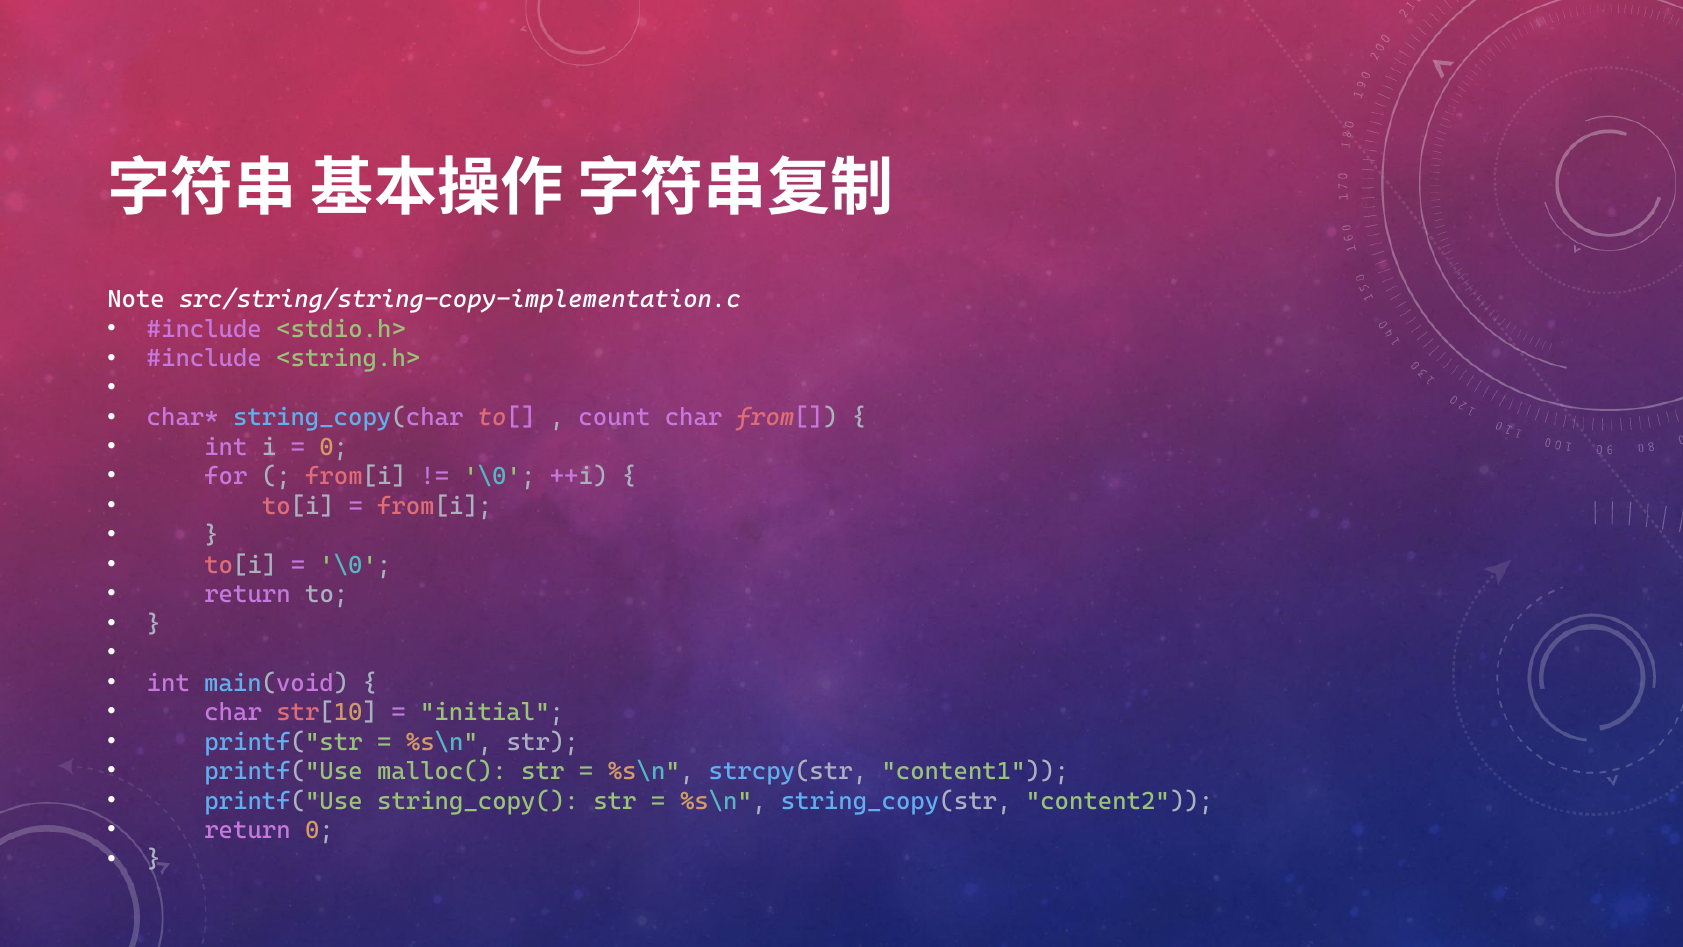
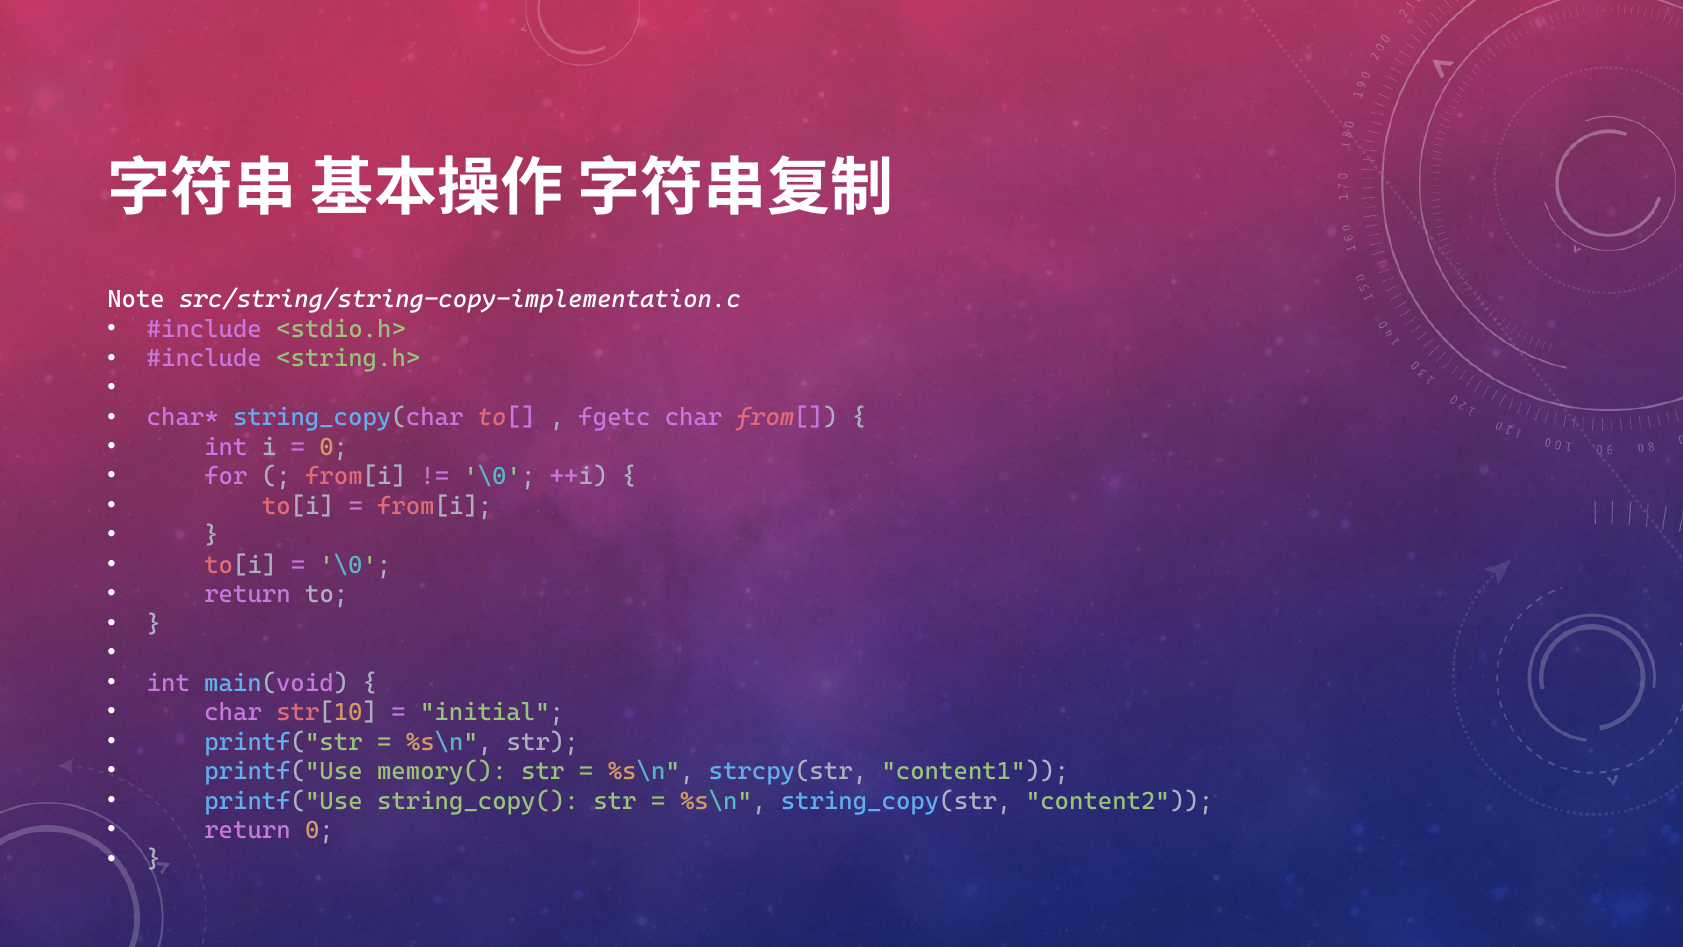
count: count -> fgetc
malloc(: malloc( -> memory(
